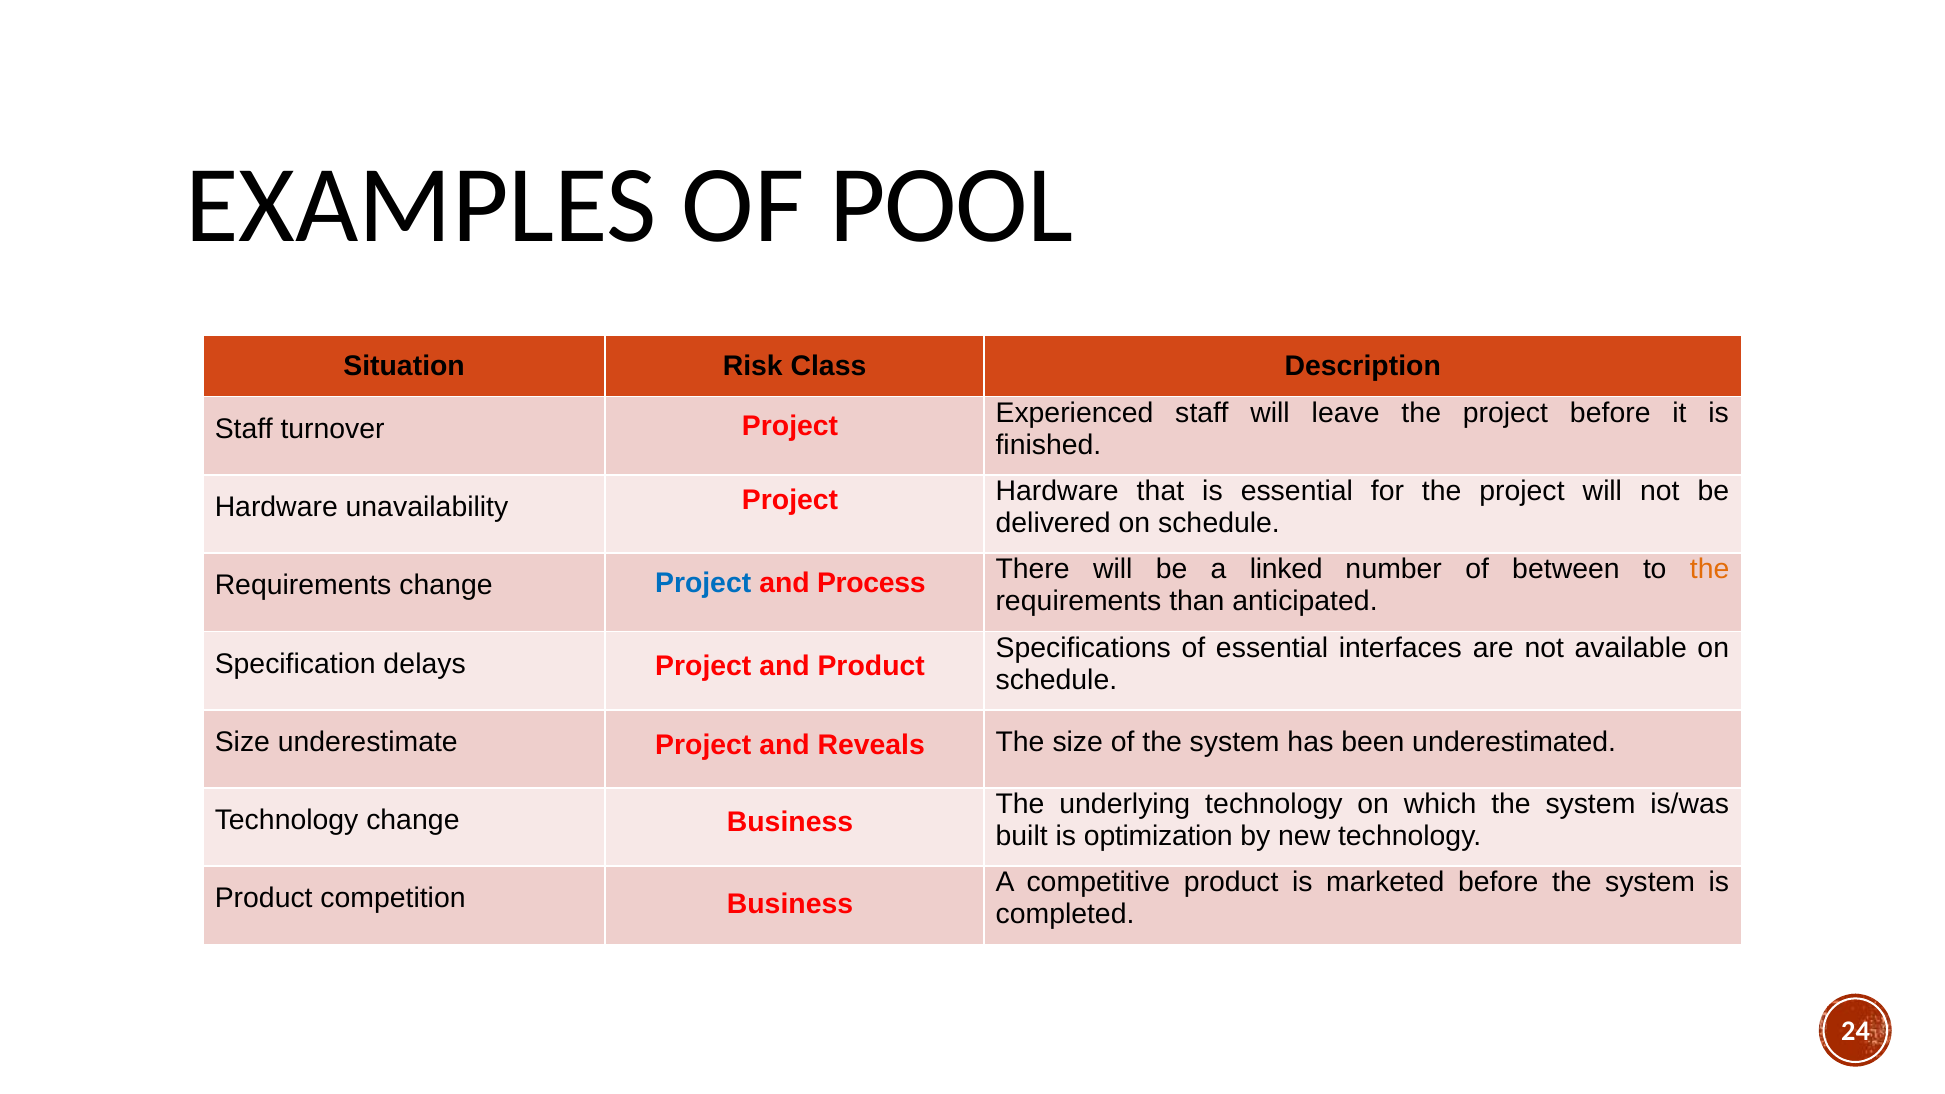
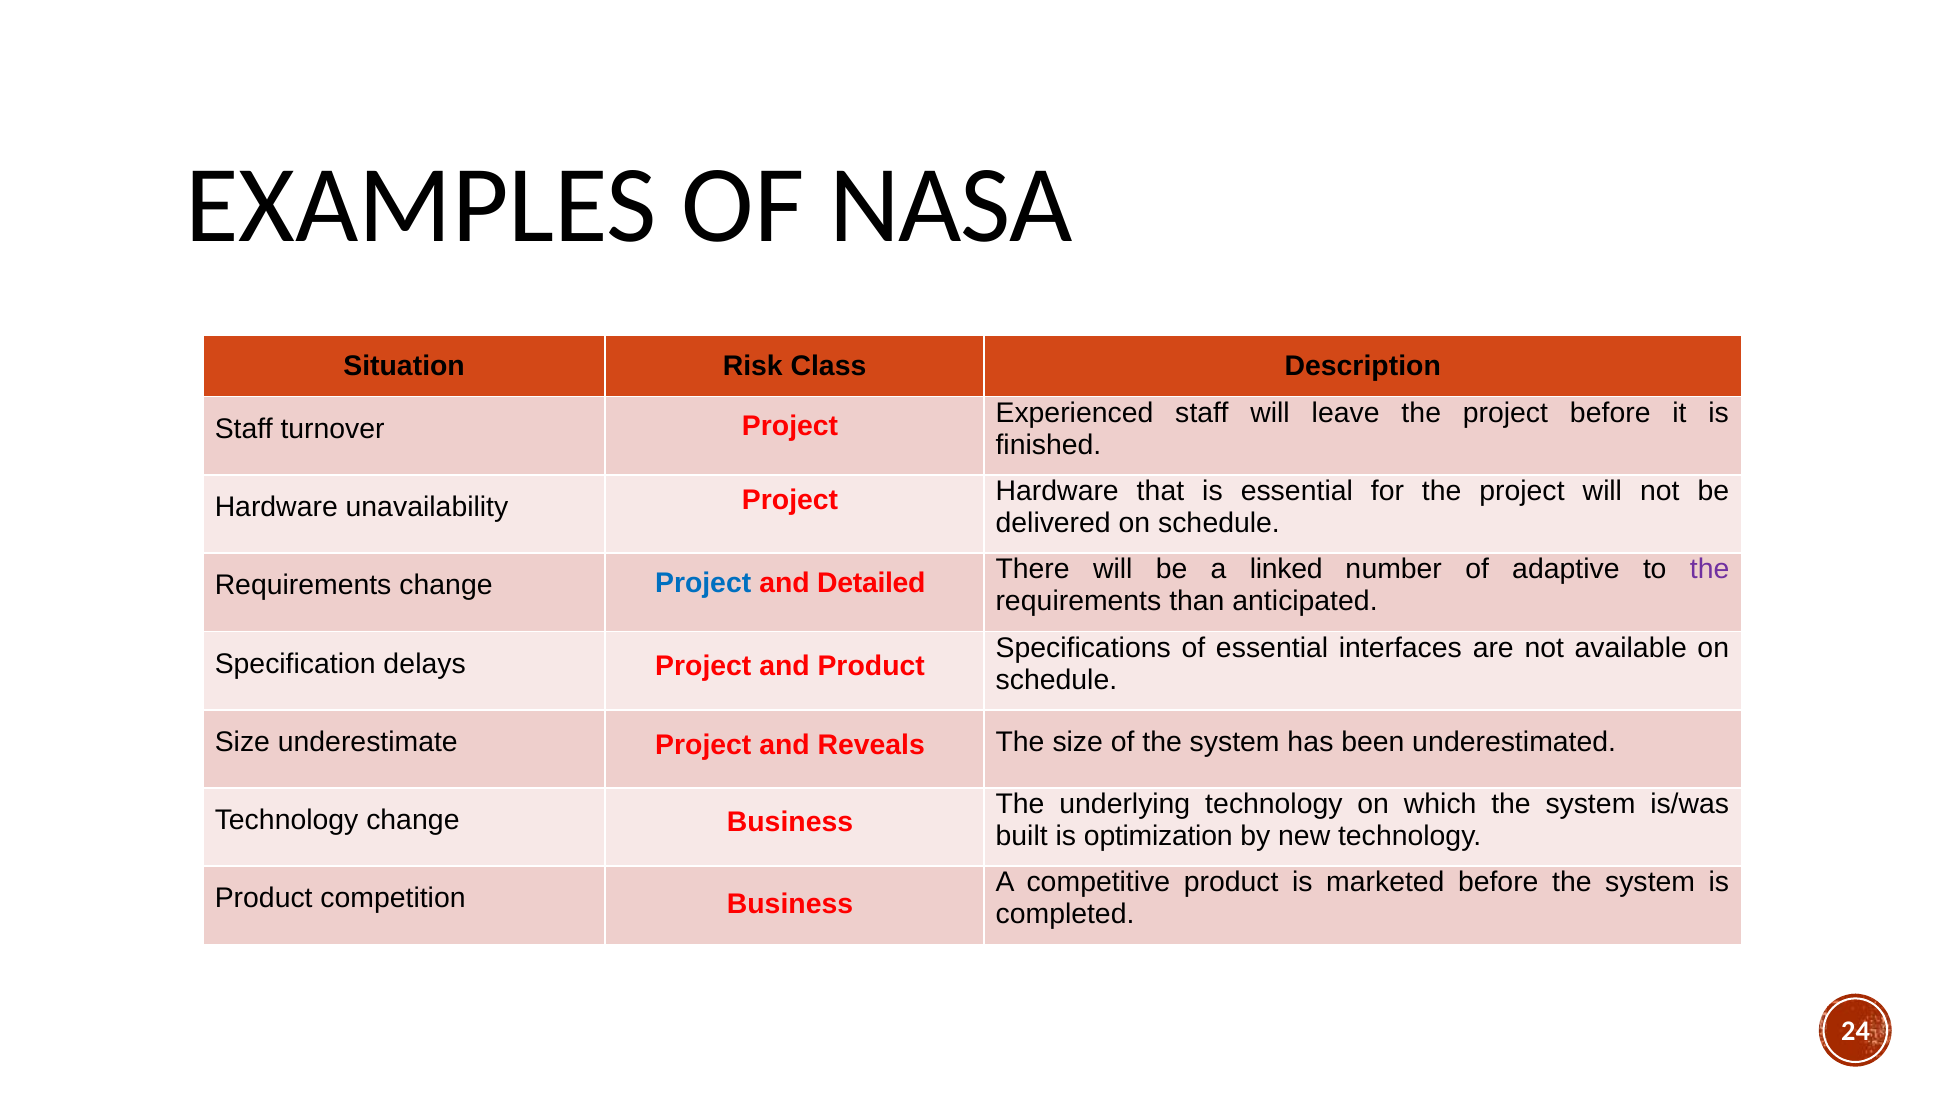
POOL: POOL -> NASA
between: between -> adaptive
the at (1710, 570) colour: orange -> purple
Process: Process -> Detailed
